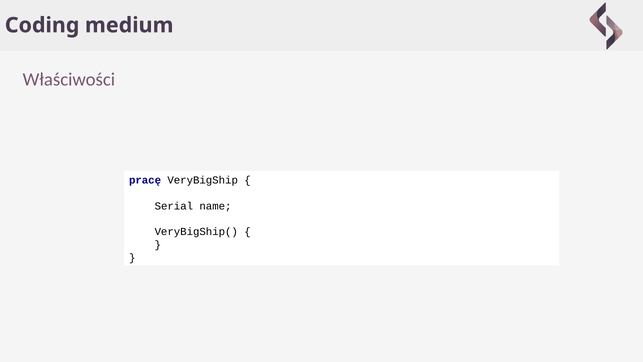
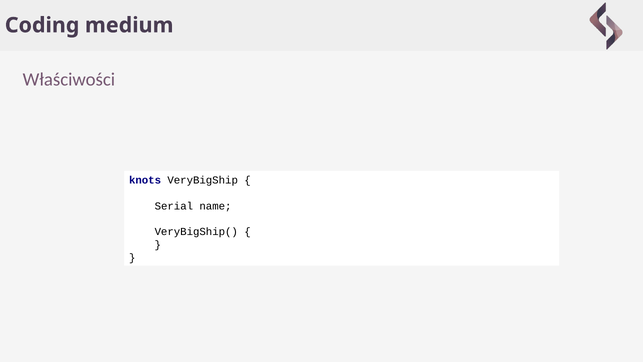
pracę: pracę -> knots
